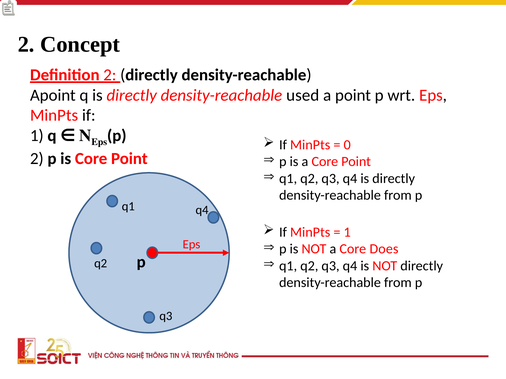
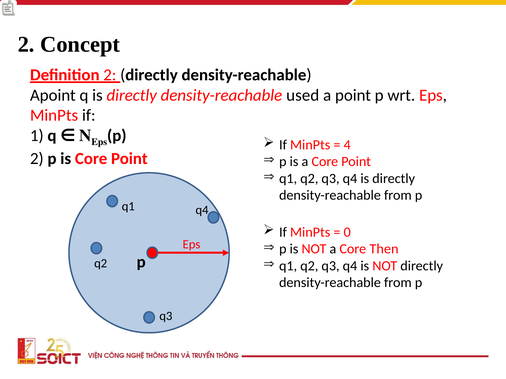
0: 0 -> 4
1 at (347, 232): 1 -> 0
Does: Does -> Then
